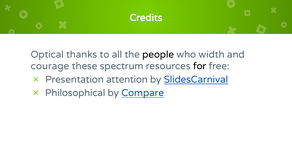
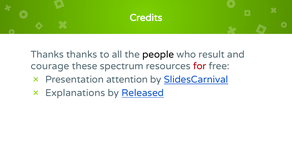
Optical at (47, 55): Optical -> Thanks
width: width -> result
for colour: black -> red
Philosophical: Philosophical -> Explanations
Compare: Compare -> Released
